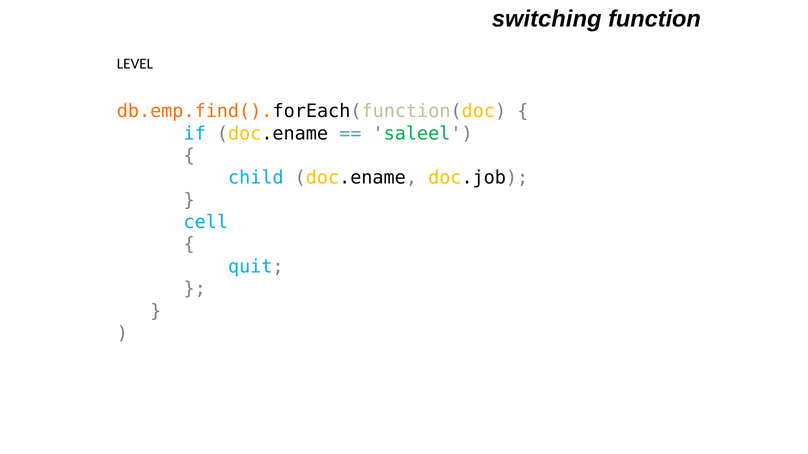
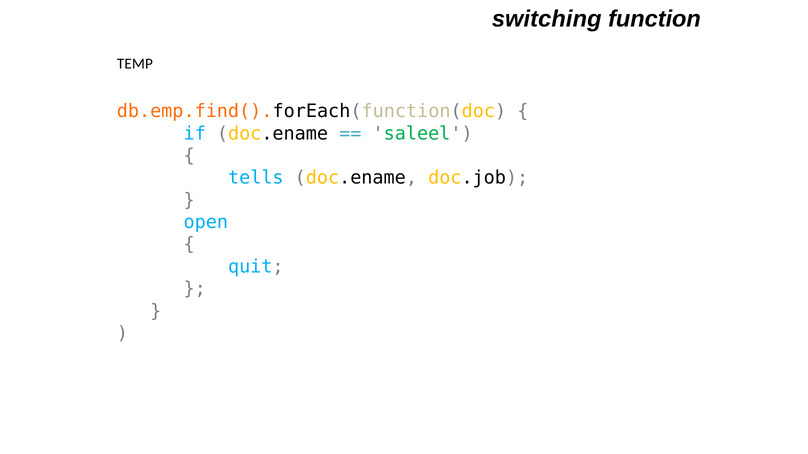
LEVEL: LEVEL -> TEMP
child: child -> tells
cell: cell -> open
